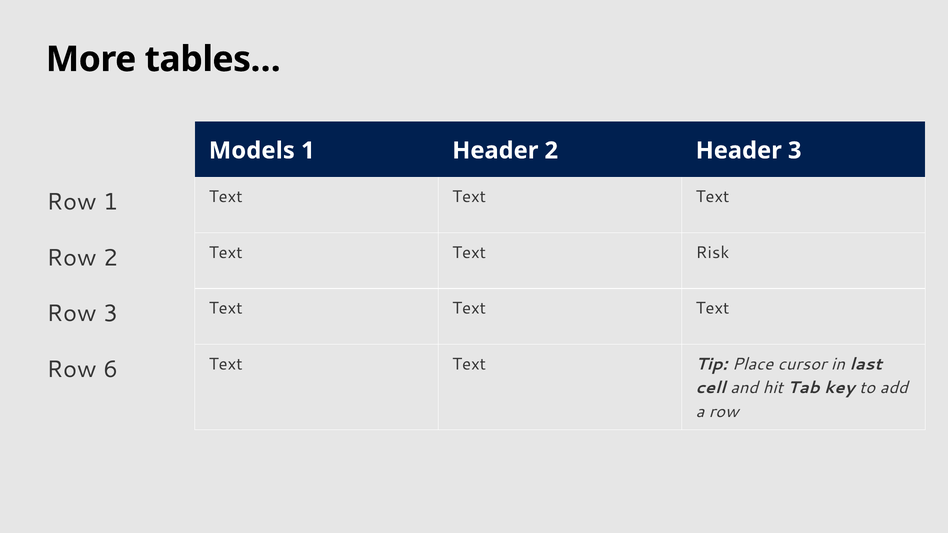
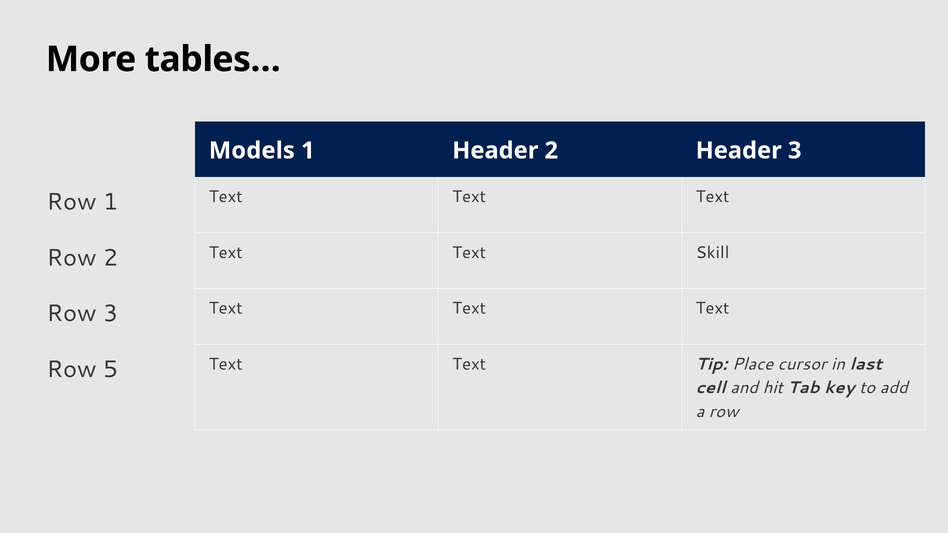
Risk: Risk -> Skill
6: 6 -> 5
